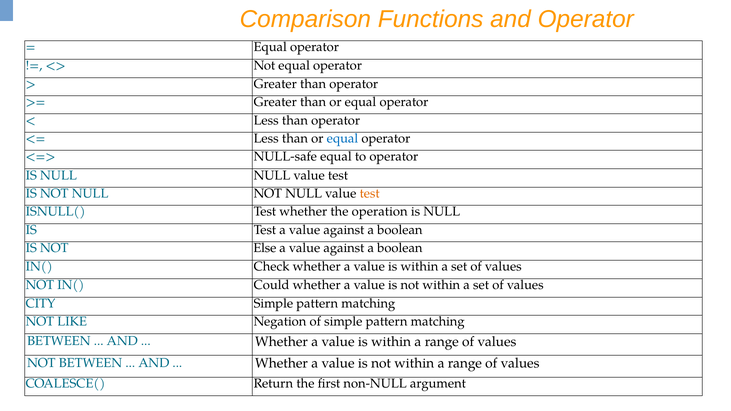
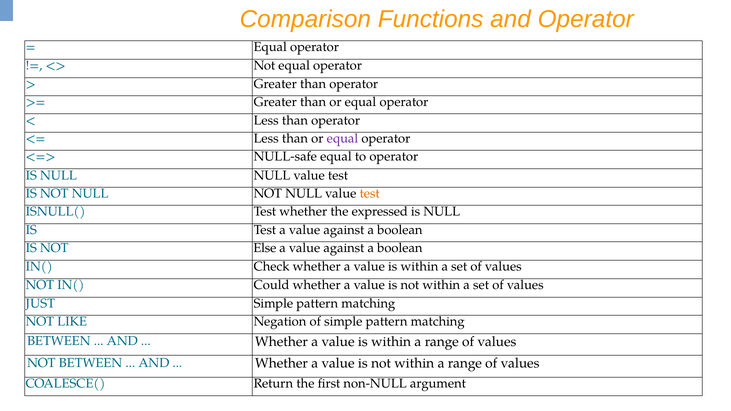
equal at (342, 139) colour: blue -> purple
operation: operation -> expressed
CITY: CITY -> JUST
